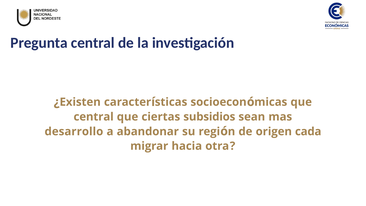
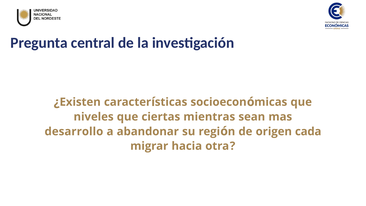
central at (94, 117): central -> niveles
subsidios: subsidios -> mientras
